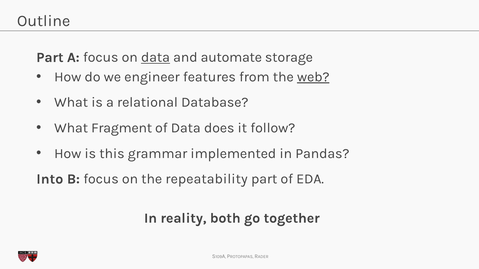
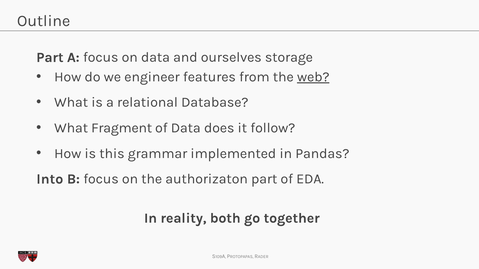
data at (155, 57) underline: present -> none
automate: automate -> ourselves
repeatability: repeatability -> authorizaton
